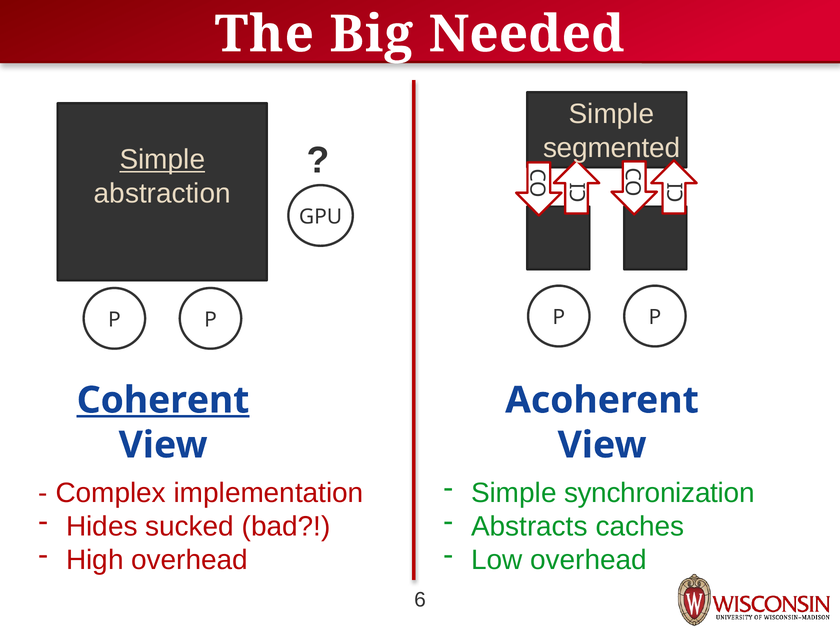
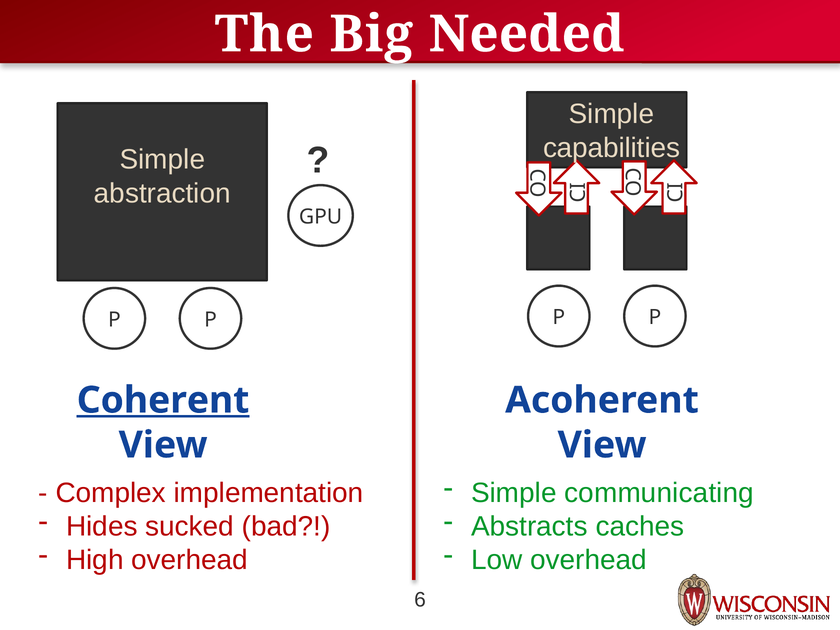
segmented: segmented -> capabilities
Simple at (162, 160) underline: present -> none
synchronization: synchronization -> communicating
